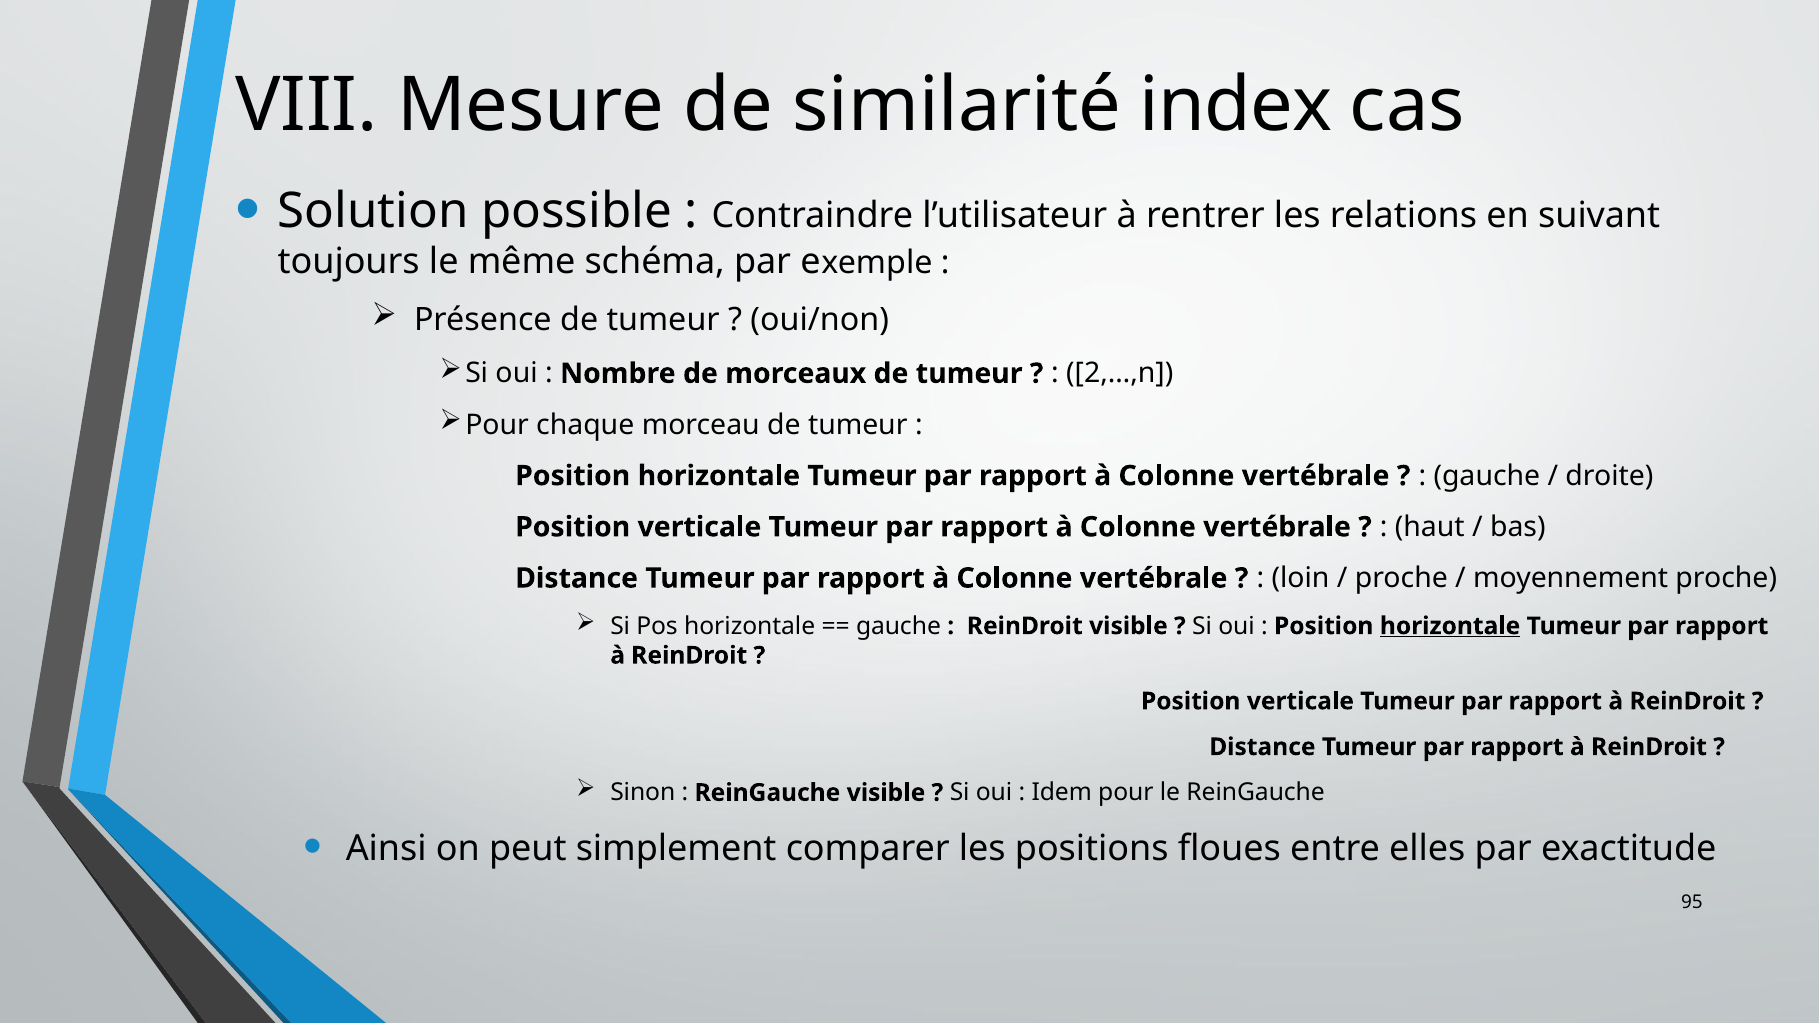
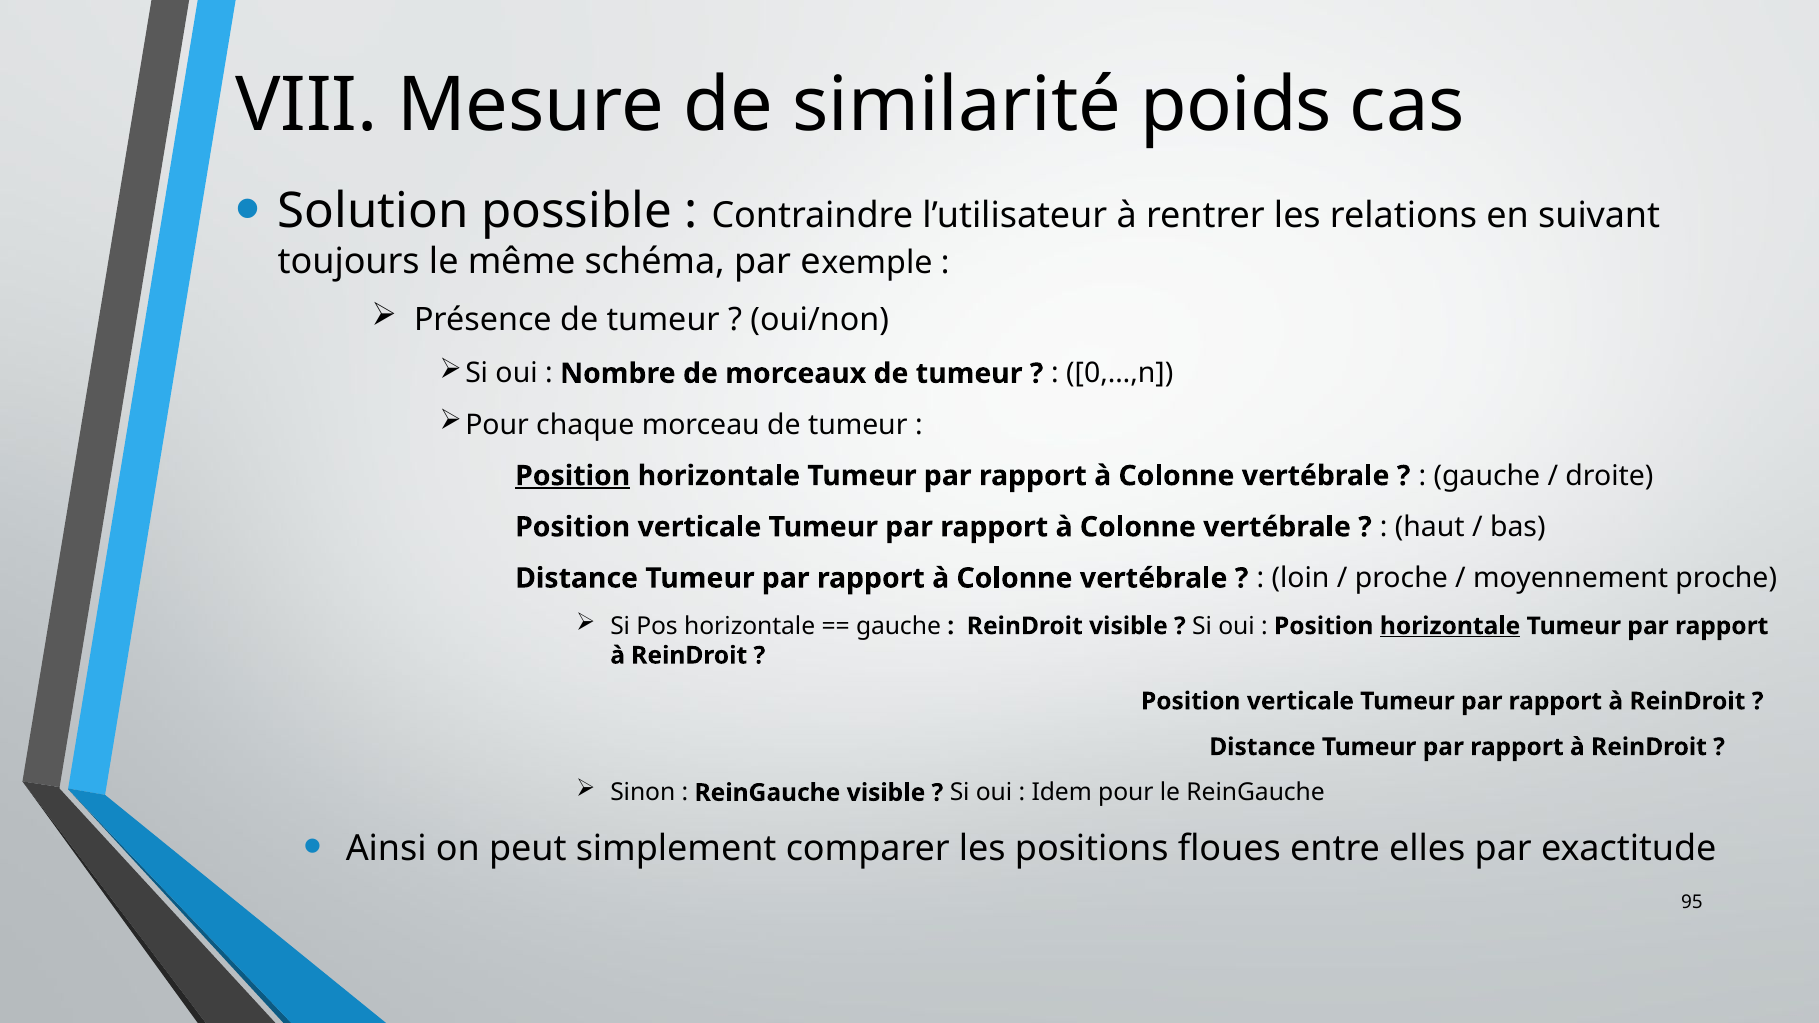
index: index -> poids
2,…,n: 2,…,n -> 0,…,n
Position at (573, 476) underline: none -> present
